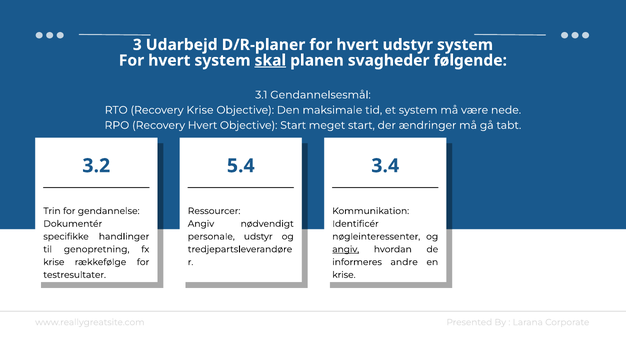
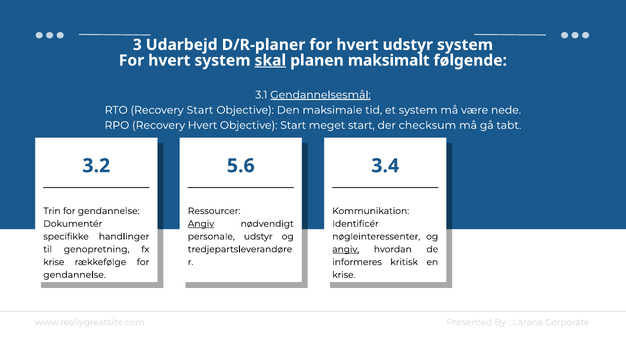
svagheder: svagheder -> maksimalt
Gendannelsesmål underline: none -> present
Recovery Krise: Krise -> Start
ændringer: ændringer -> checksum
5.4: 5.4 -> 5.6
Angiv at (201, 224) underline: none -> present
andre: andre -> kritisk
testresultater at (75, 275): testresultater -> gendannelse
